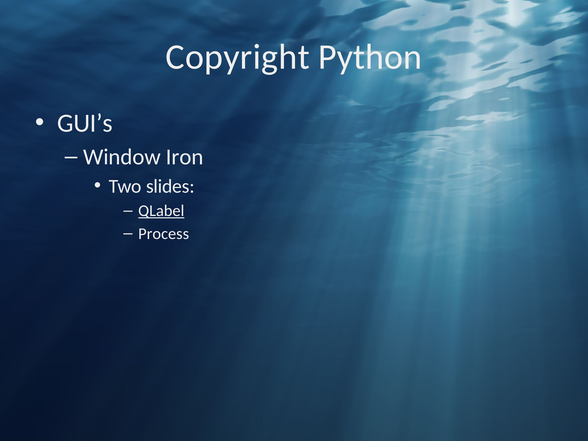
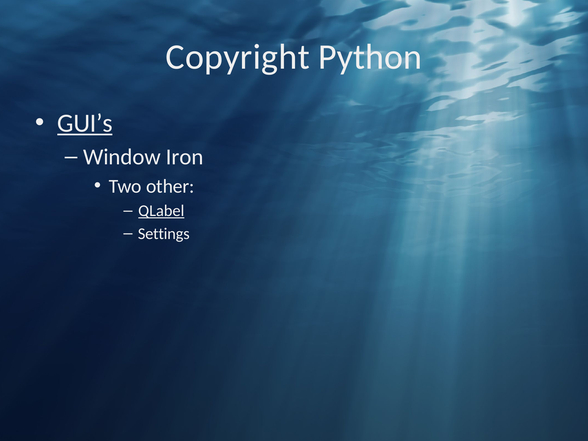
GUI’s underline: none -> present
slides: slides -> other
Process: Process -> Settings
